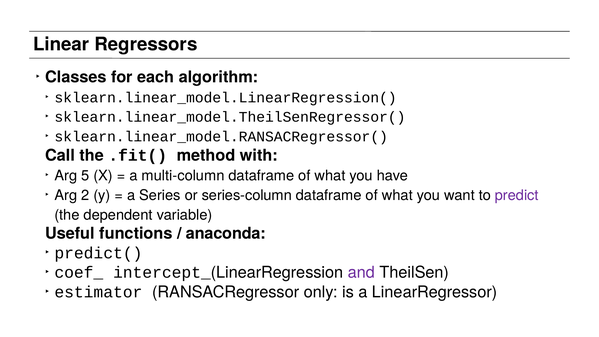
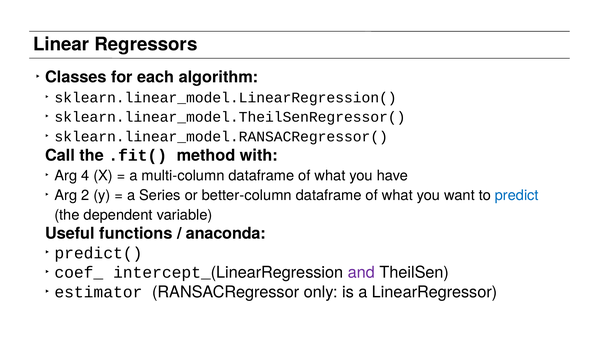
5: 5 -> 4
series-column: series-column -> better-column
predict colour: purple -> blue
